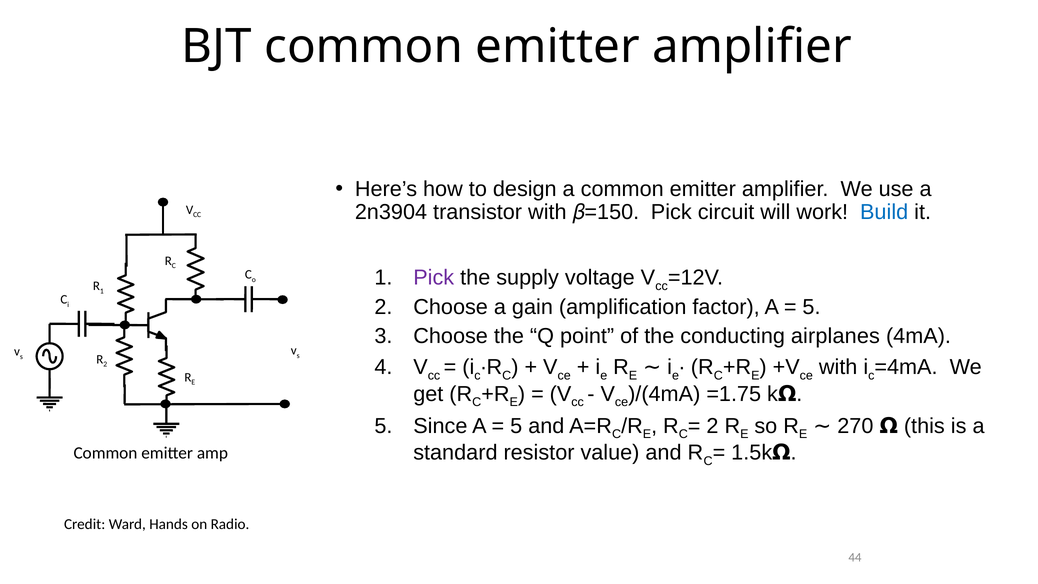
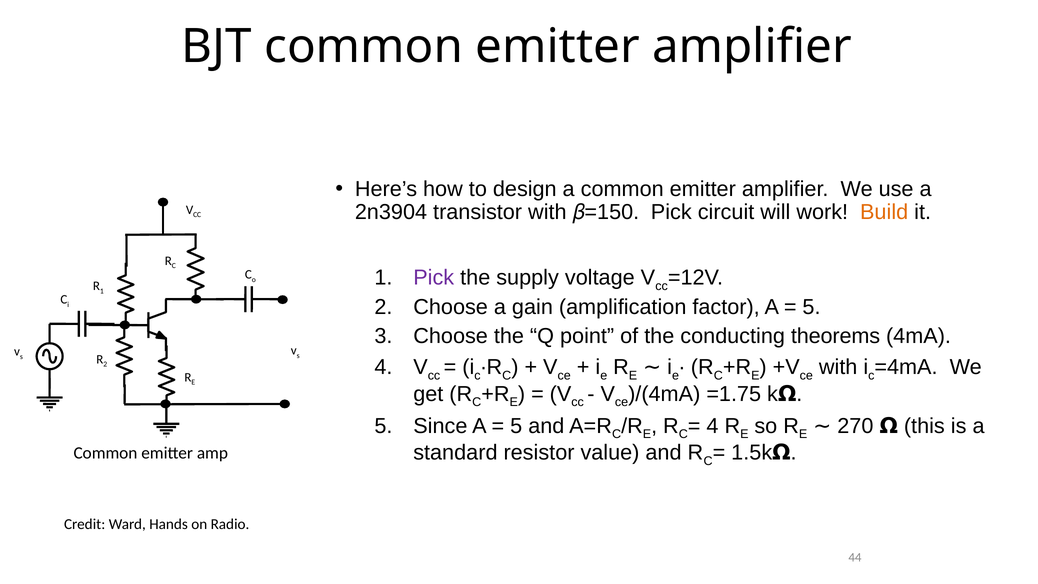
Build colour: blue -> orange
airplanes: airplanes -> theorems
2 at (712, 426): 2 -> 4
